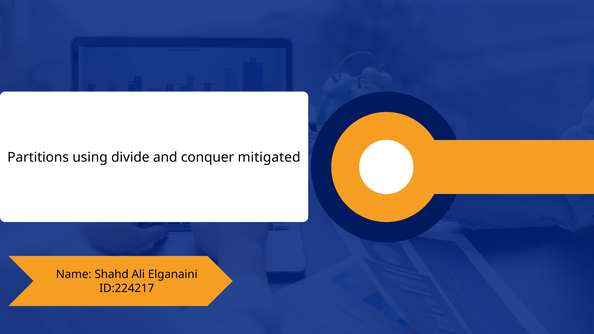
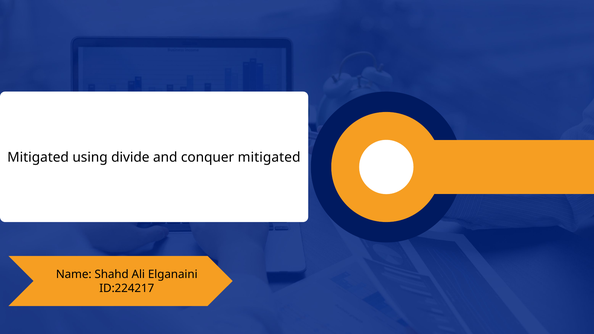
Partitions at (38, 157): Partitions -> Mitigated
